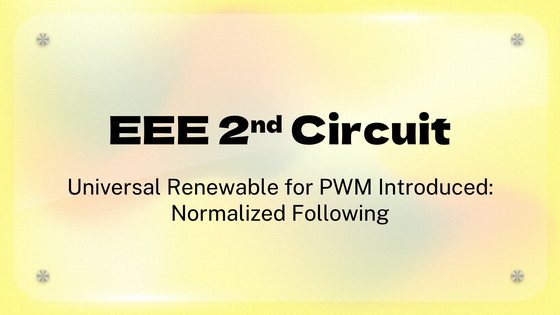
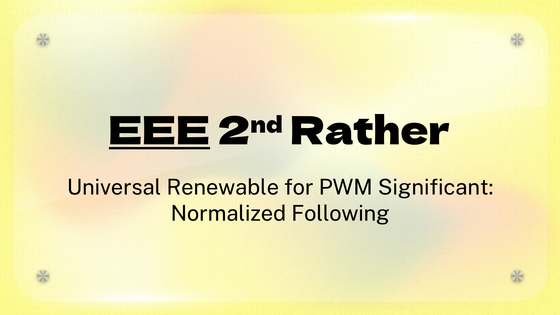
EEE underline: none -> present
Circuit: Circuit -> Rather
Introduced: Introduced -> Significant
